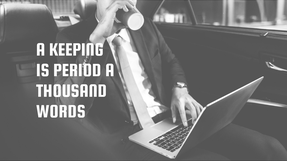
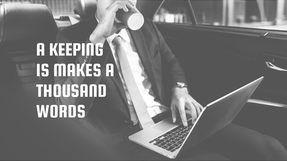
PERIOD: PERIOD -> MAKES
